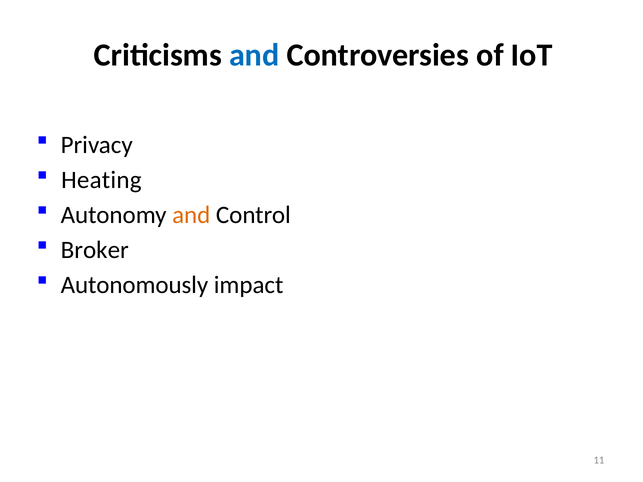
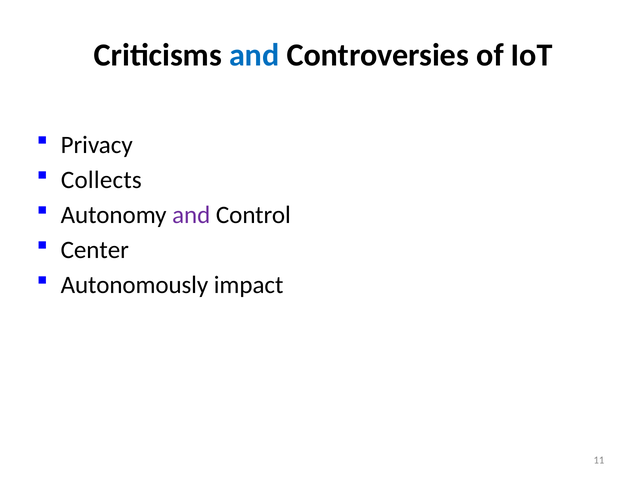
Heating: Heating -> Collects
and at (191, 215) colour: orange -> purple
Broker: Broker -> Center
